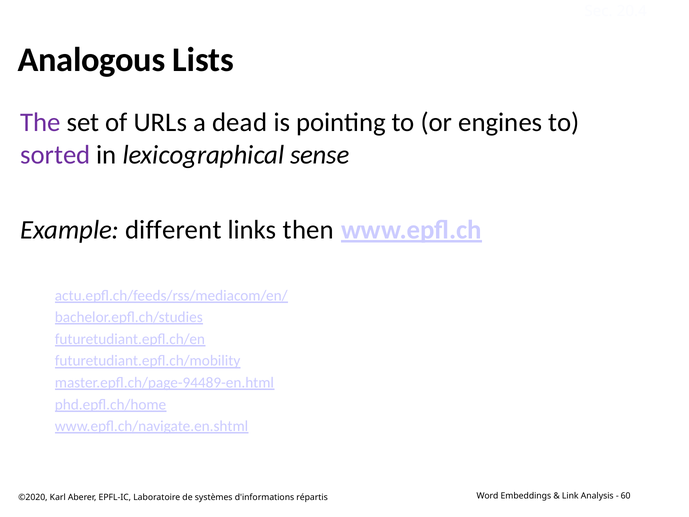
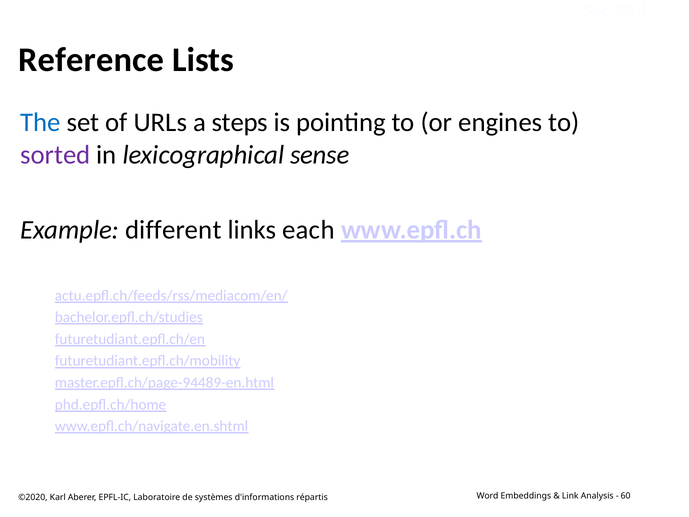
Analogous: Analogous -> Reference
The colour: purple -> blue
dead: dead -> steps
then: then -> each
